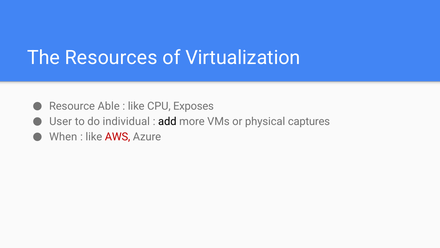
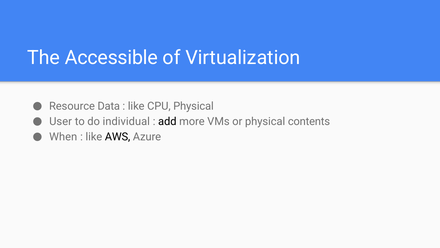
Resources: Resources -> Accessible
Able: Able -> Data
CPU Exposes: Exposes -> Physical
captures: captures -> contents
AWS colour: red -> black
